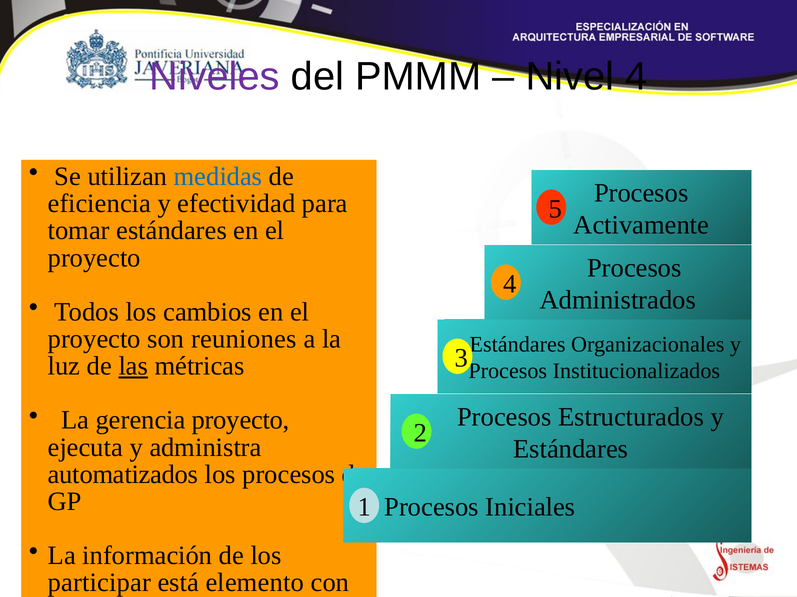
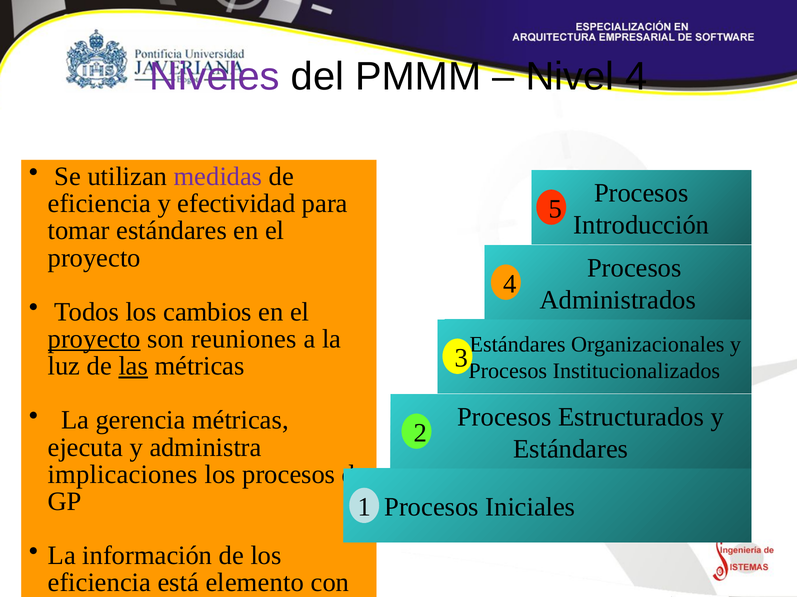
medidas colour: blue -> purple
Activamente: Activamente -> Introducción
proyecto at (94, 339) underline: none -> present
gerencia proyecto: proyecto -> métricas
automatizados: automatizados -> implicaciones
participar at (99, 583): participar -> eficiencia
